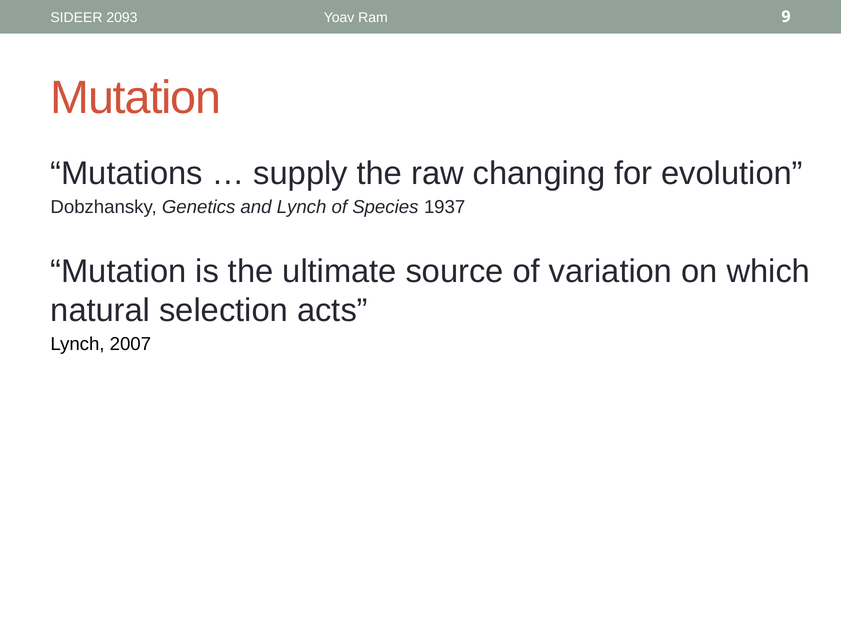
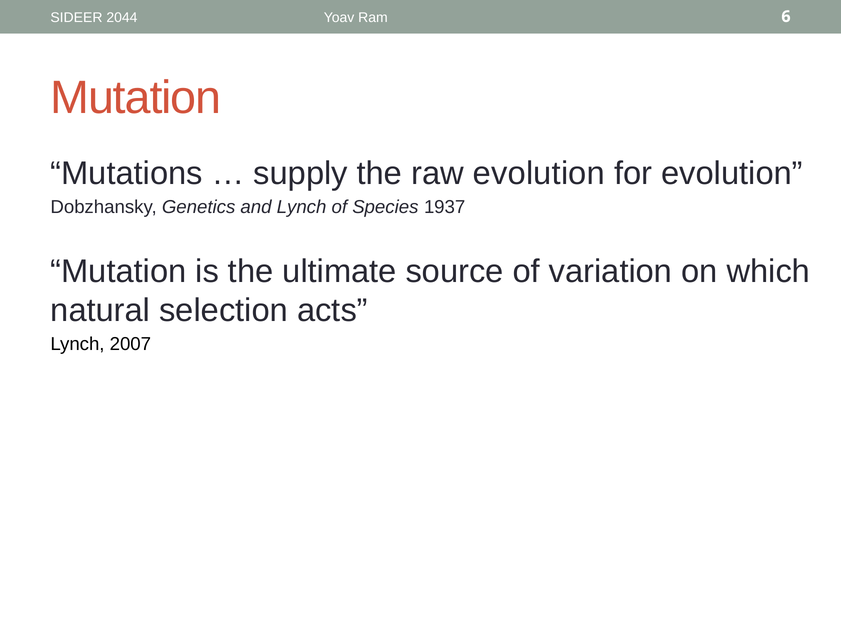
2093: 2093 -> 2044
9: 9 -> 6
raw changing: changing -> evolution
